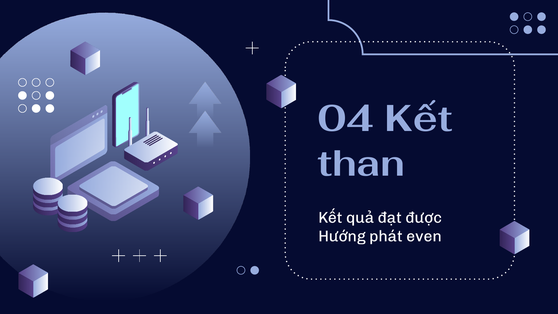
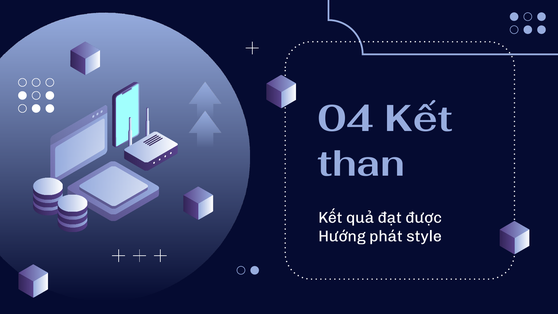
even: even -> style
